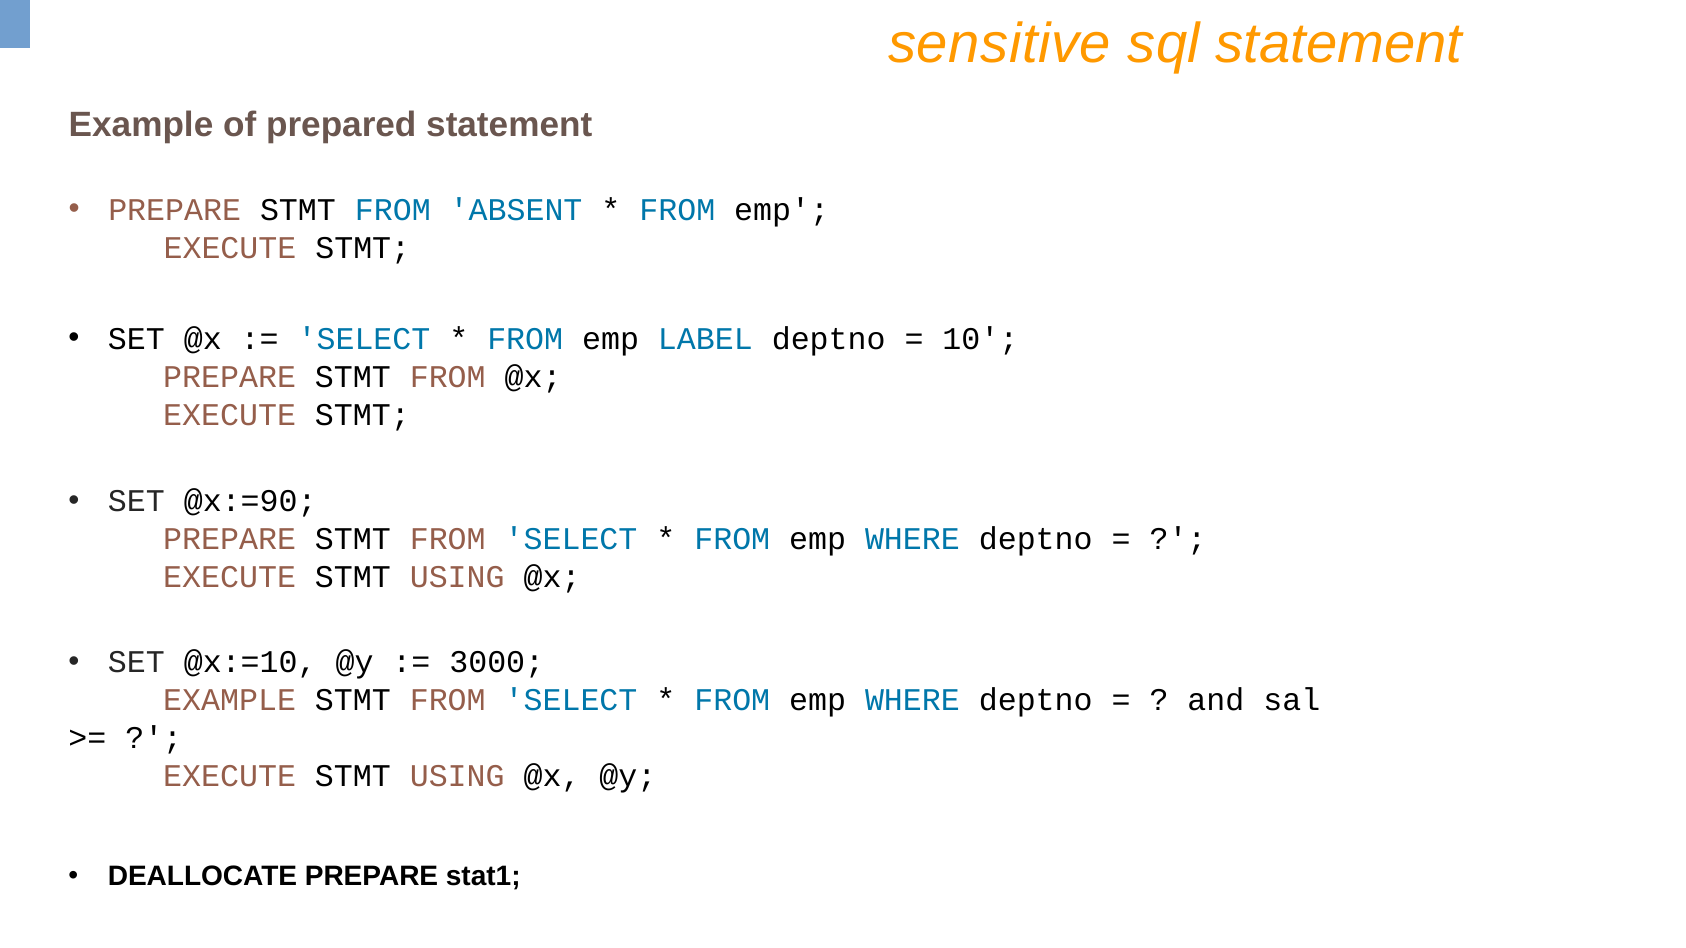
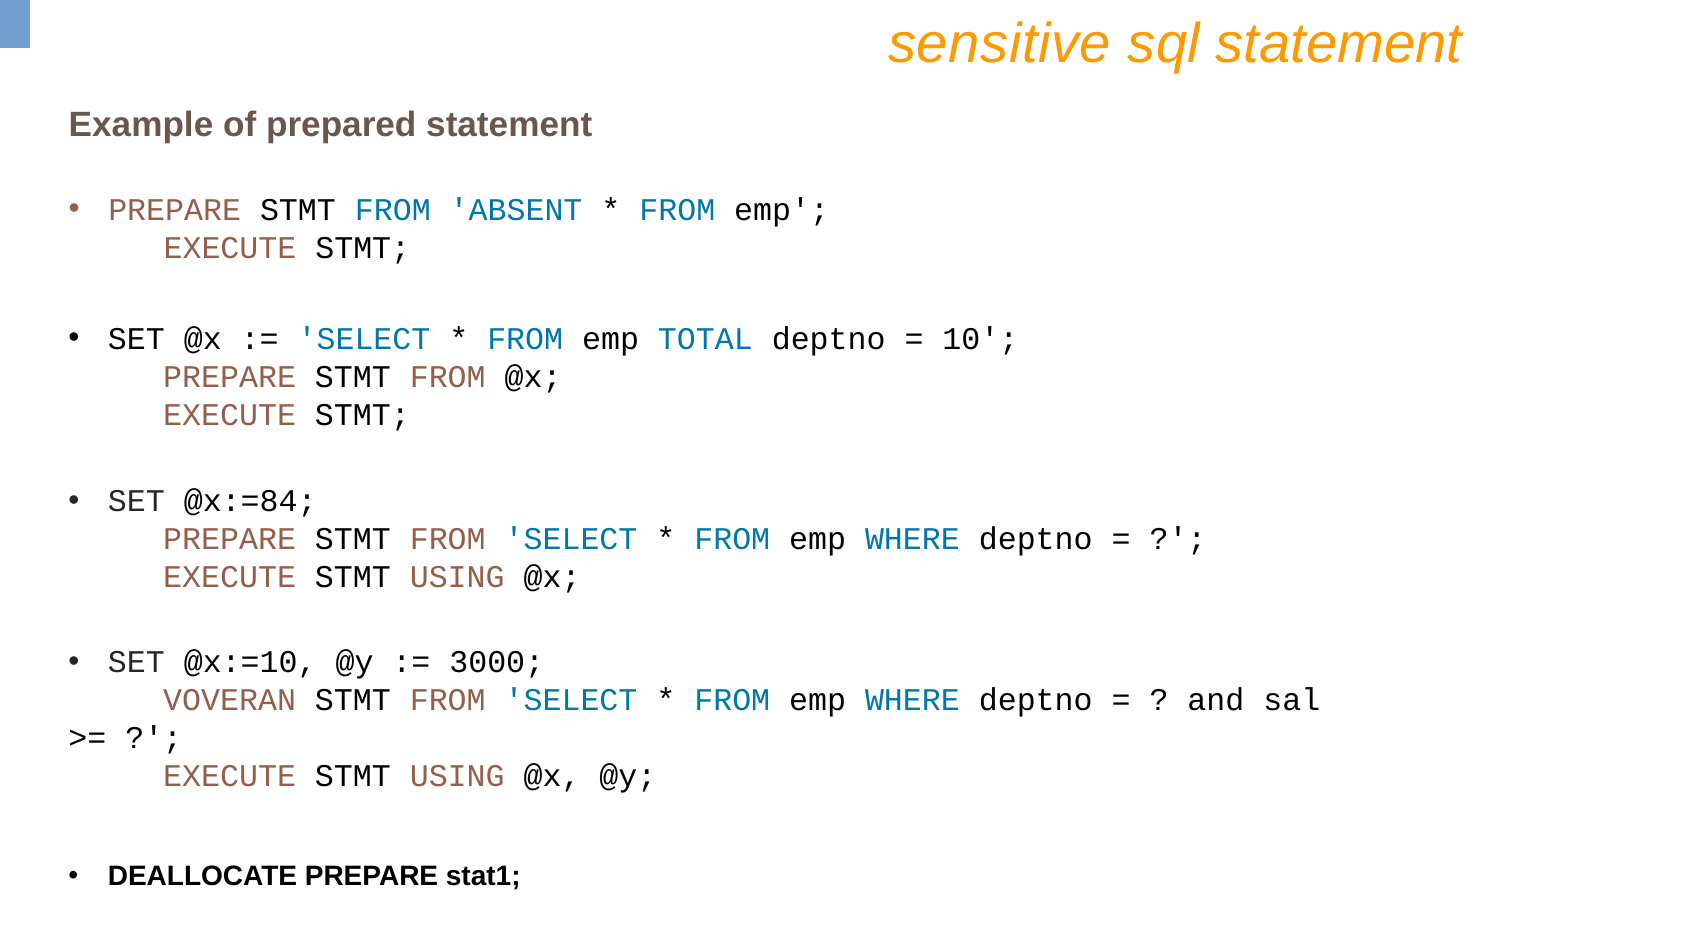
LABEL: LABEL -> TOTAL
@x:=90: @x:=90 -> @x:=84
EXAMPLE at (230, 701): EXAMPLE -> VOVERAN
